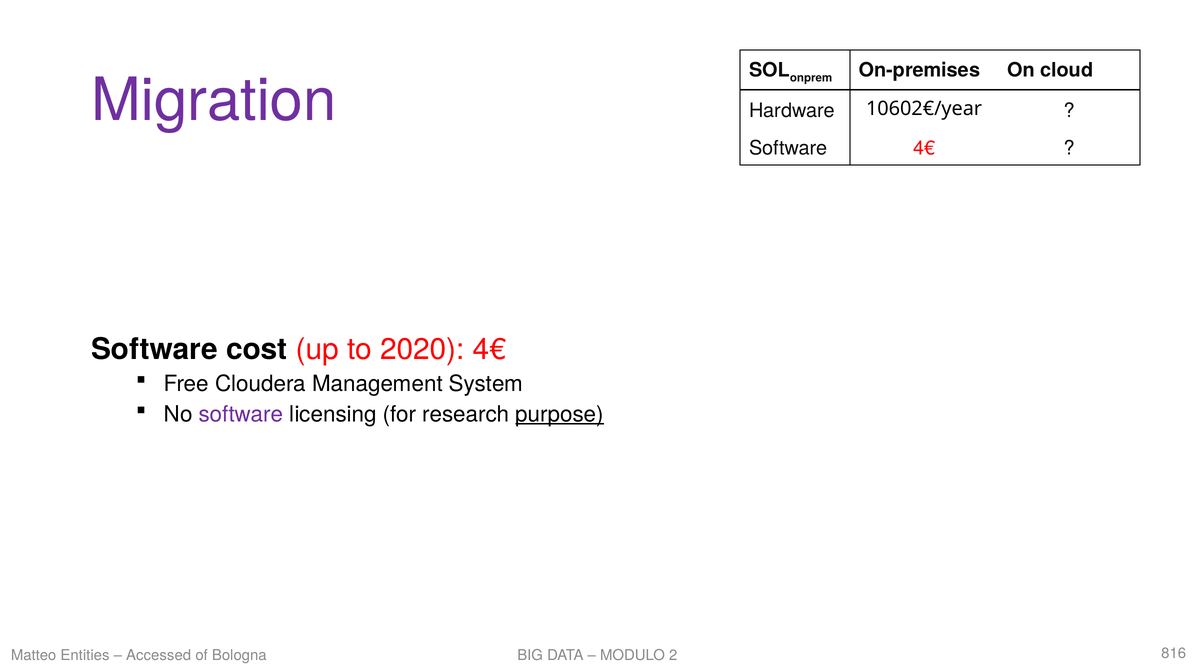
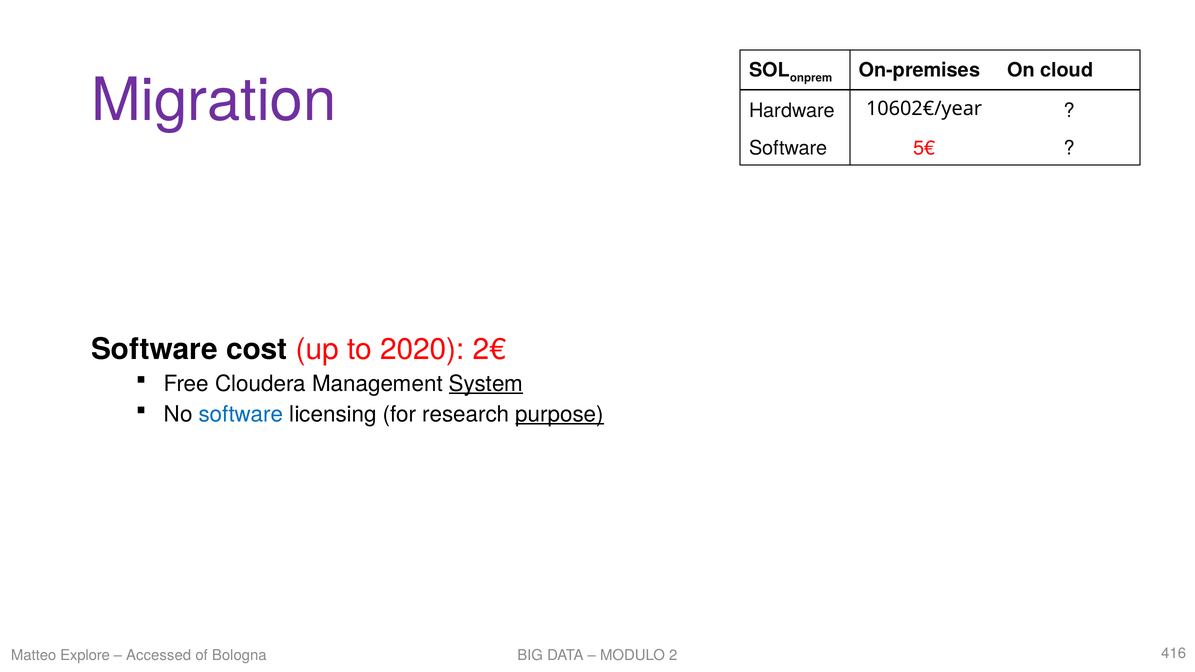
Software 4€: 4€ -> 5€
2020 4€: 4€ -> 2€
System underline: none -> present
software at (241, 414) colour: purple -> blue
Entities: Entities -> Explore
816: 816 -> 416
